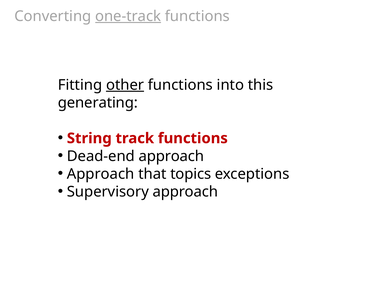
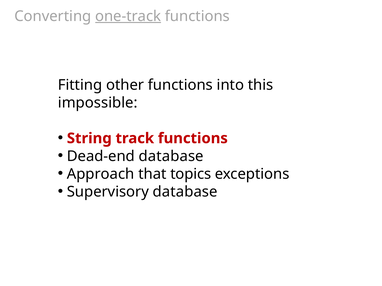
other underline: present -> none
generating: generating -> impossible
Dead-end approach: approach -> database
Supervisory approach: approach -> database
